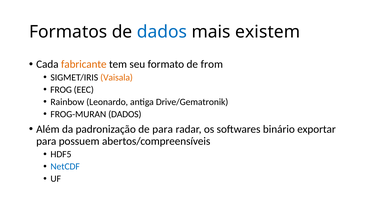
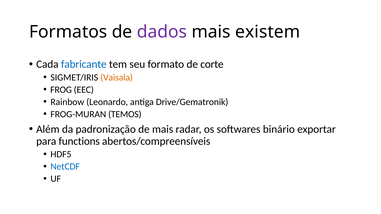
dados at (162, 32) colour: blue -> purple
fabricante colour: orange -> blue
from: from -> corte
FROG-MURAN DADOS: DADOS -> TEMOS
de para: para -> mais
possuem: possuem -> functions
